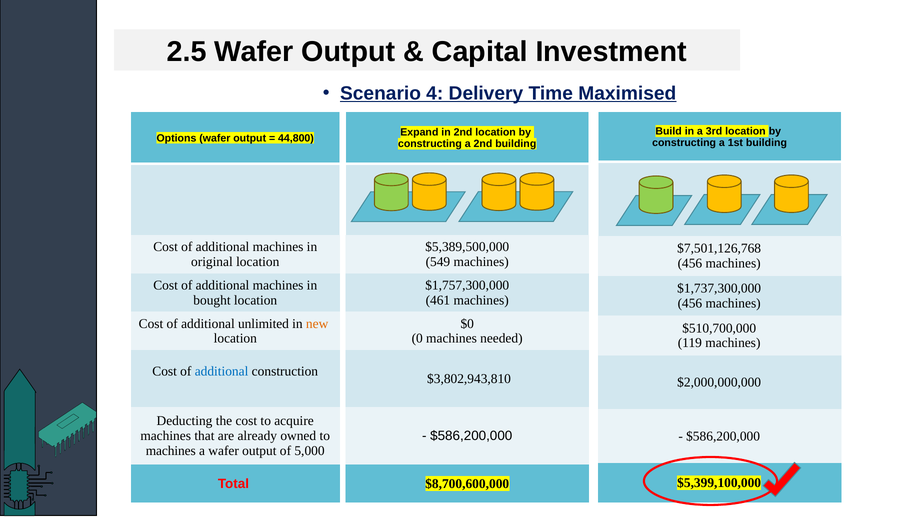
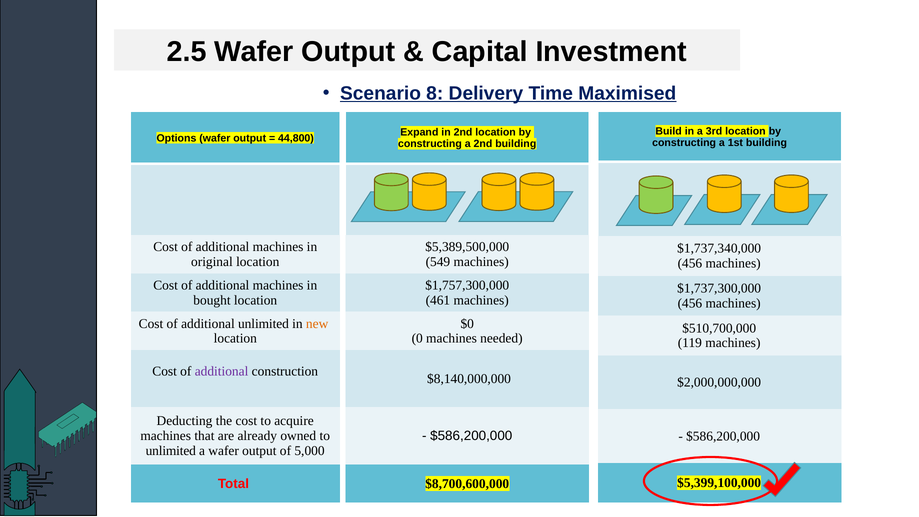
4: 4 -> 8
$7,501,126,768: $7,501,126,768 -> $1,737,340,000
additional at (222, 371) colour: blue -> purple
$3,802,943,810: $3,802,943,810 -> $8,140,000,000
machines at (171, 451): machines -> unlimited
